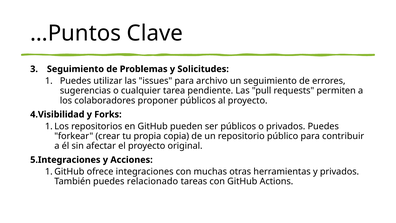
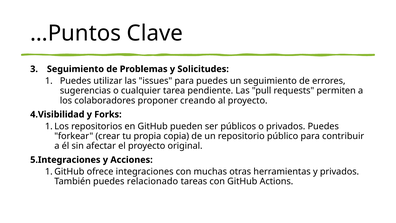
para archivo: archivo -> puedes
proponer públicos: públicos -> creando
